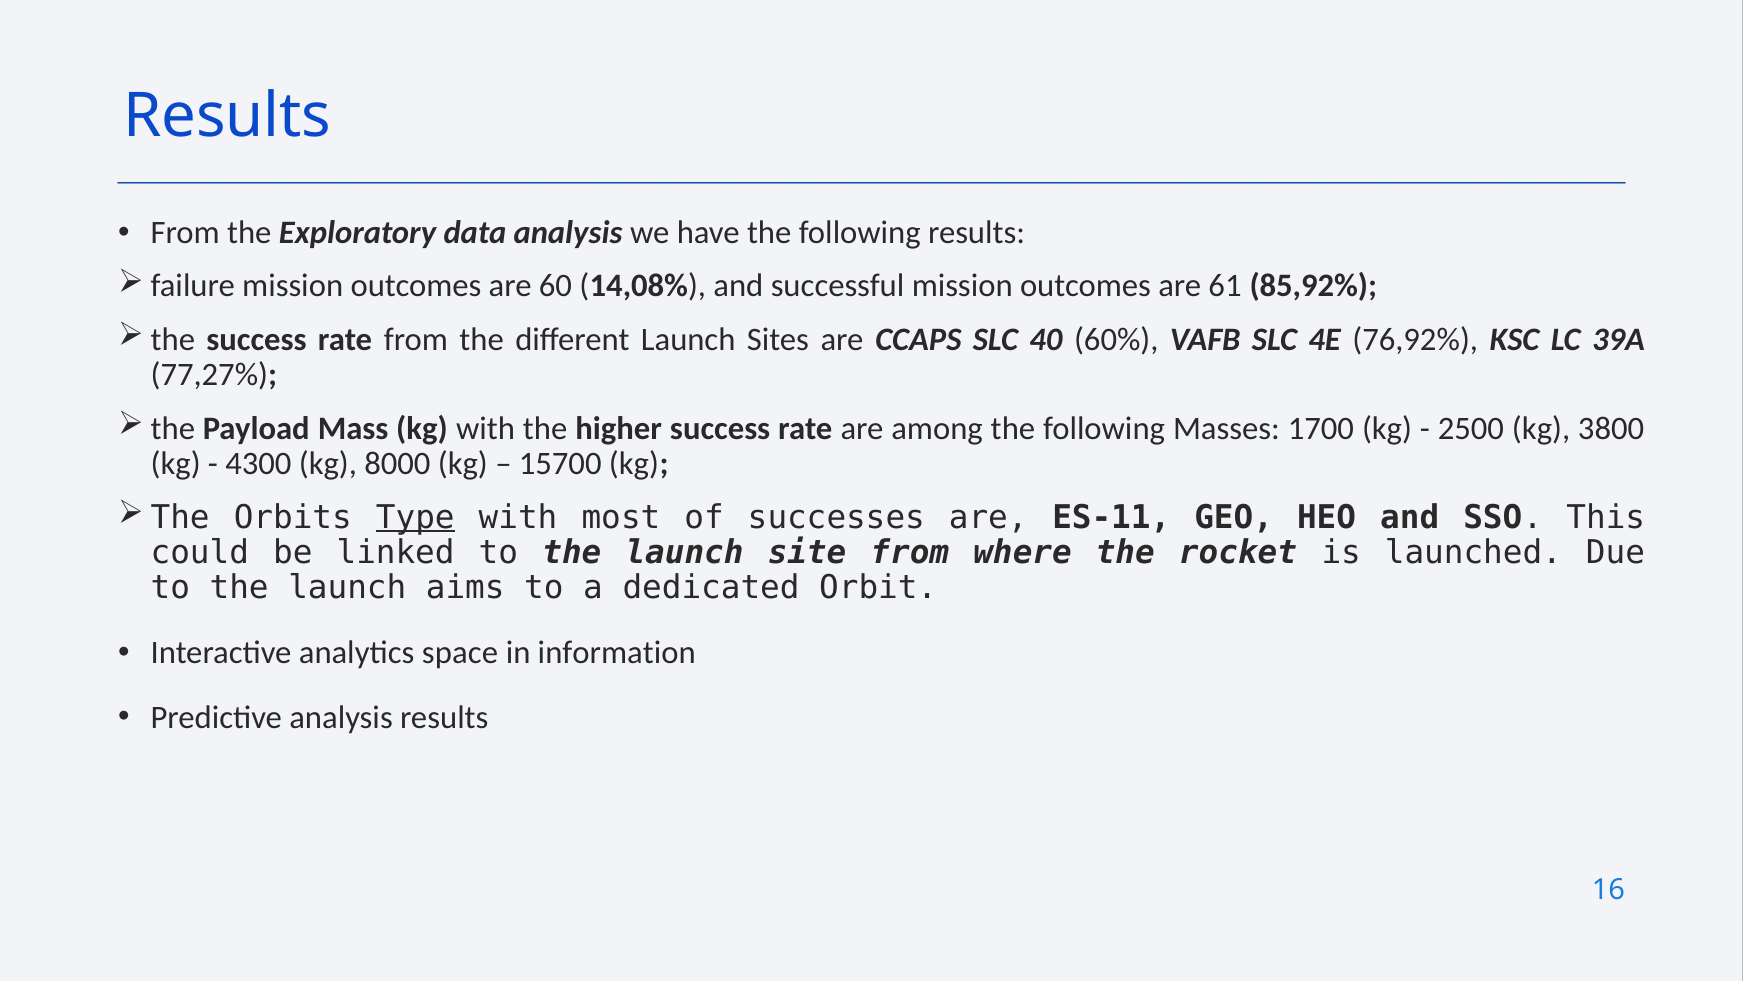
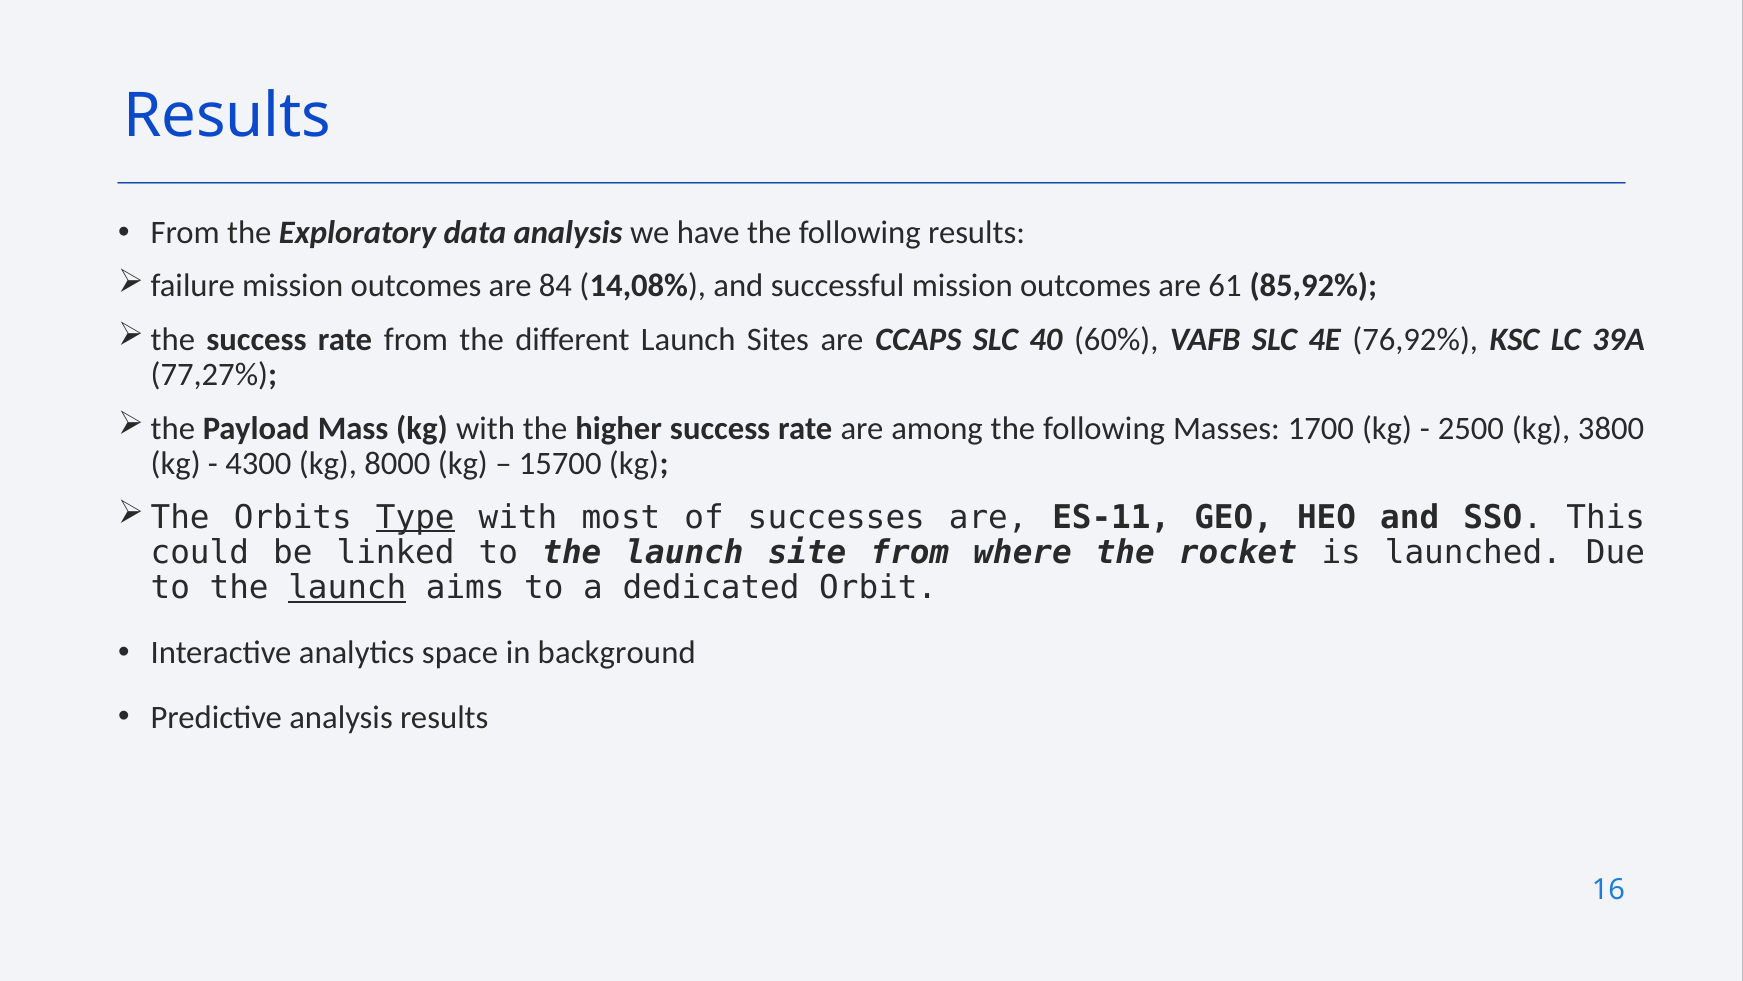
60: 60 -> 84
launch at (347, 588) underline: none -> present
information: information -> background
